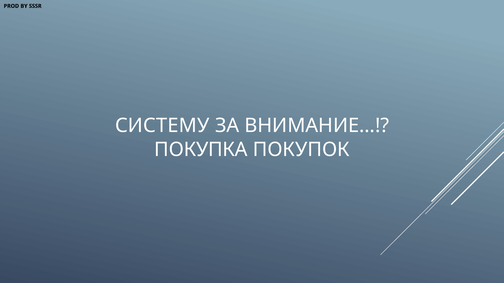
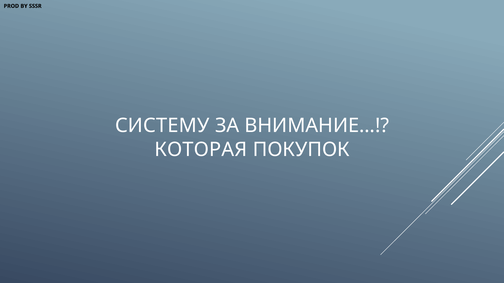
ПОКУПКА: ПОКУПКА -> КОТОРАЯ
